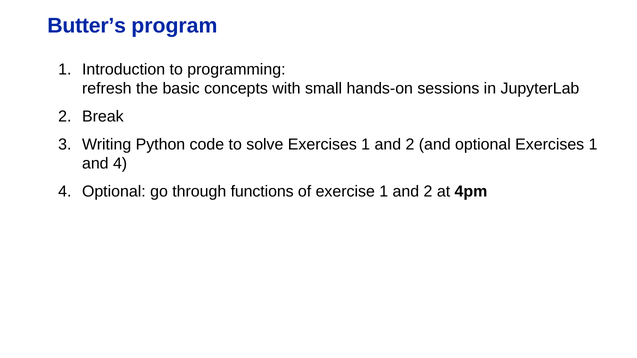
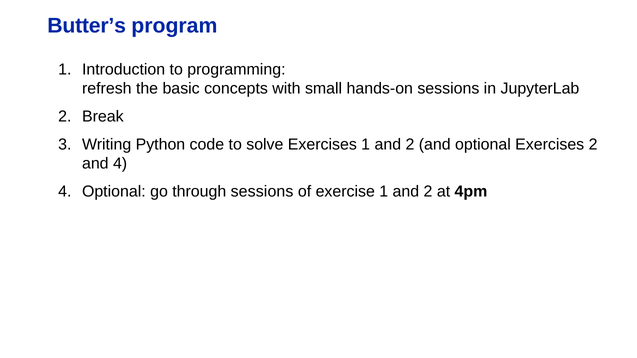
optional Exercises 1: 1 -> 2
through functions: functions -> sessions
